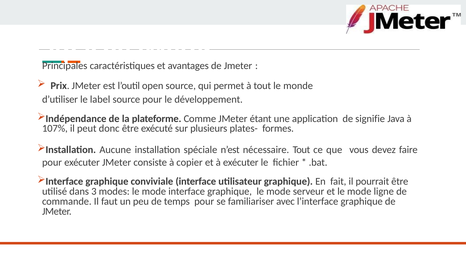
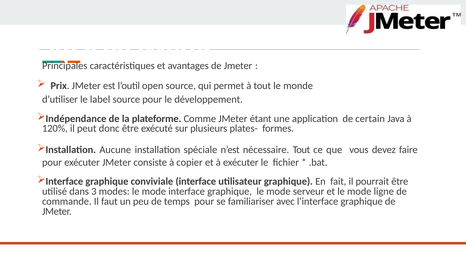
signifie: signifie -> certain
107%: 107% -> 120%
